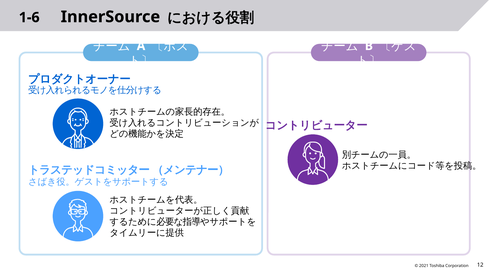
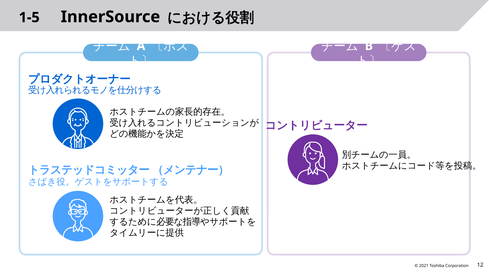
1-6: 1-6 -> 1-5
